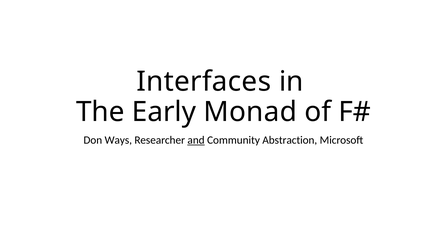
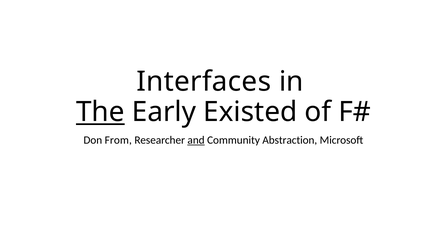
The underline: none -> present
Monad: Monad -> Existed
Ways: Ways -> From
